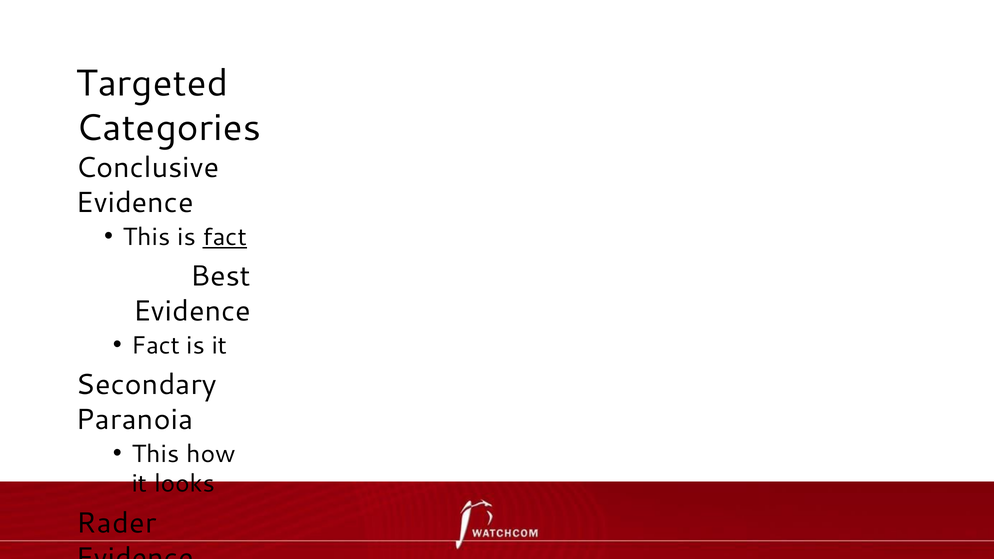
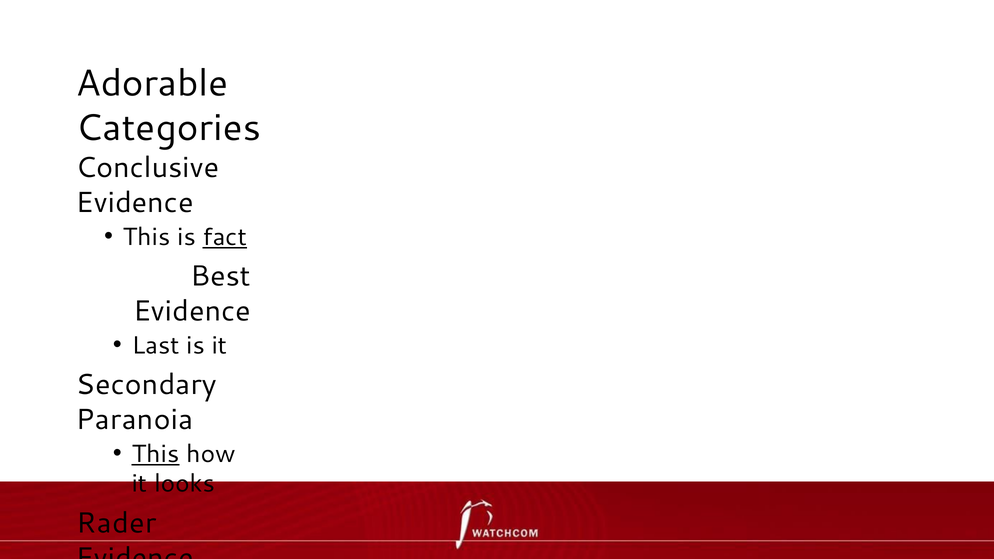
Targeted: Targeted -> Adorable
Fact at (156, 345): Fact -> Last
This at (156, 454) underline: none -> present
